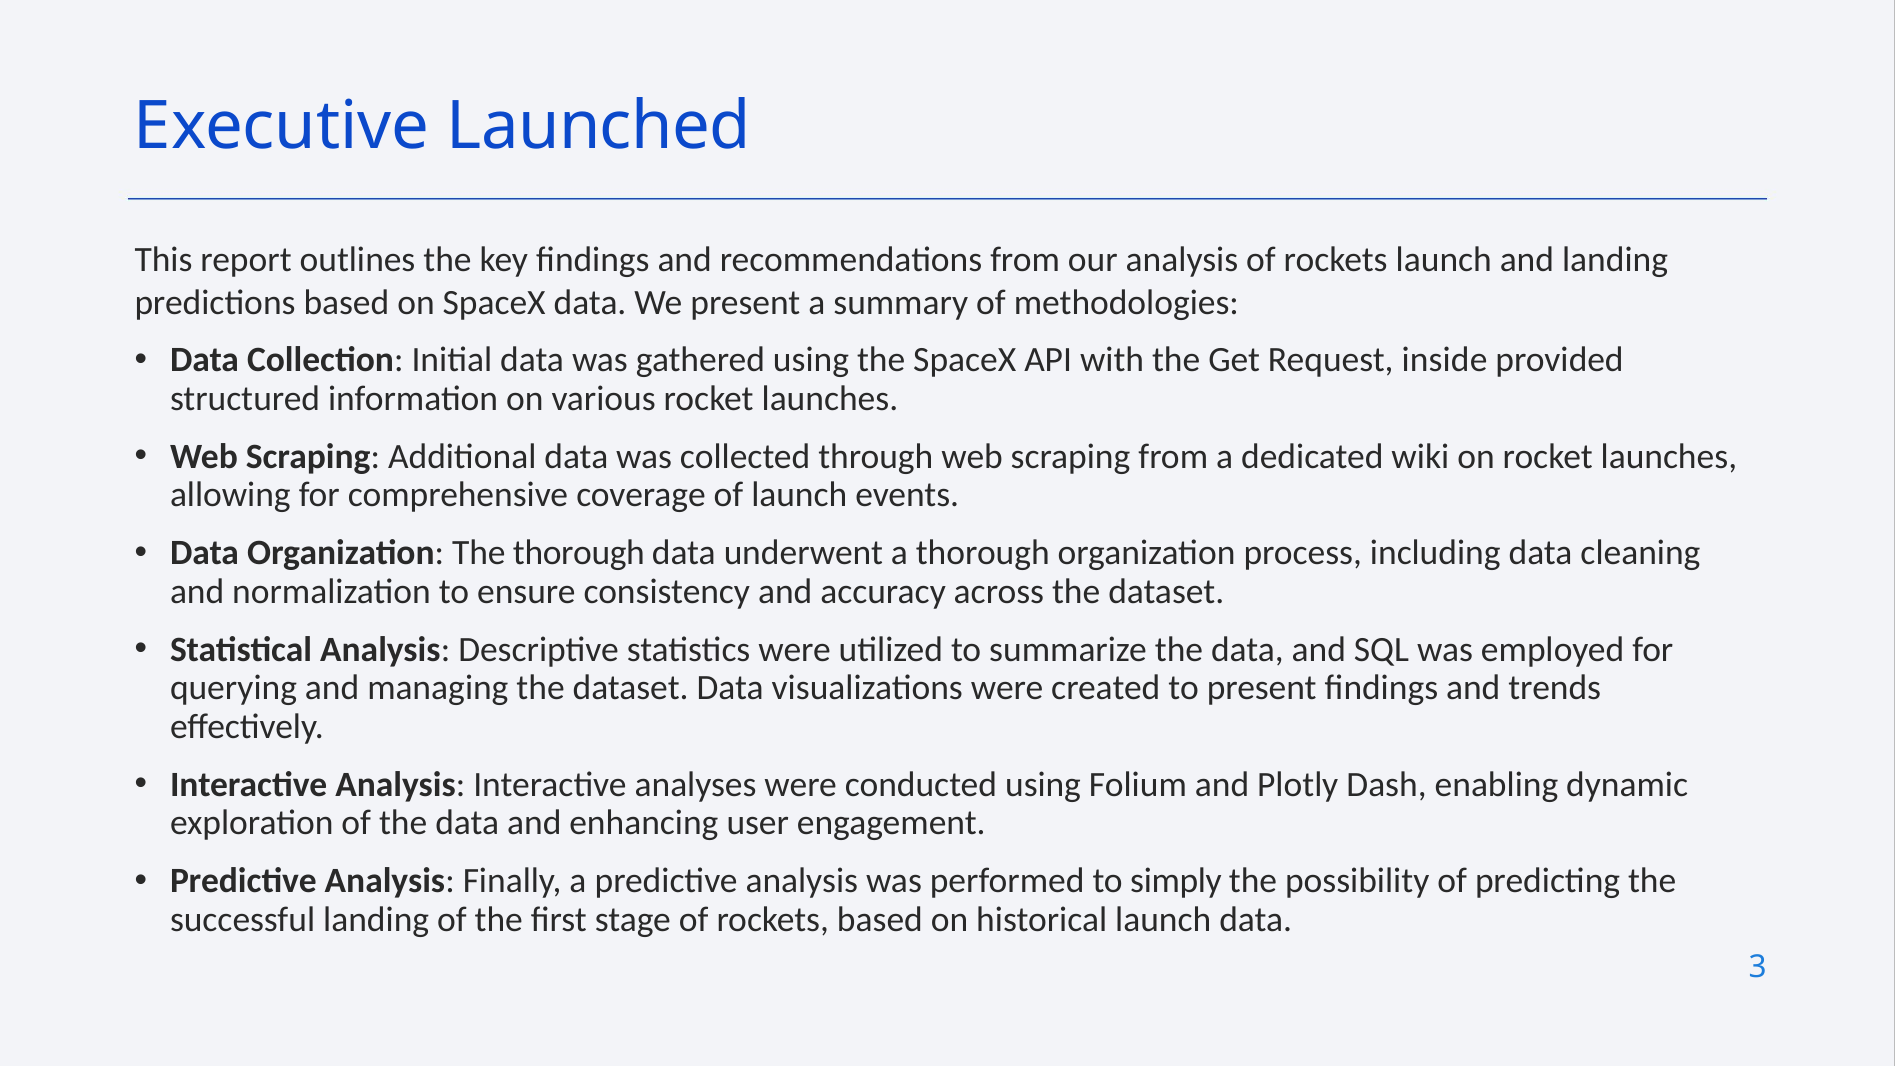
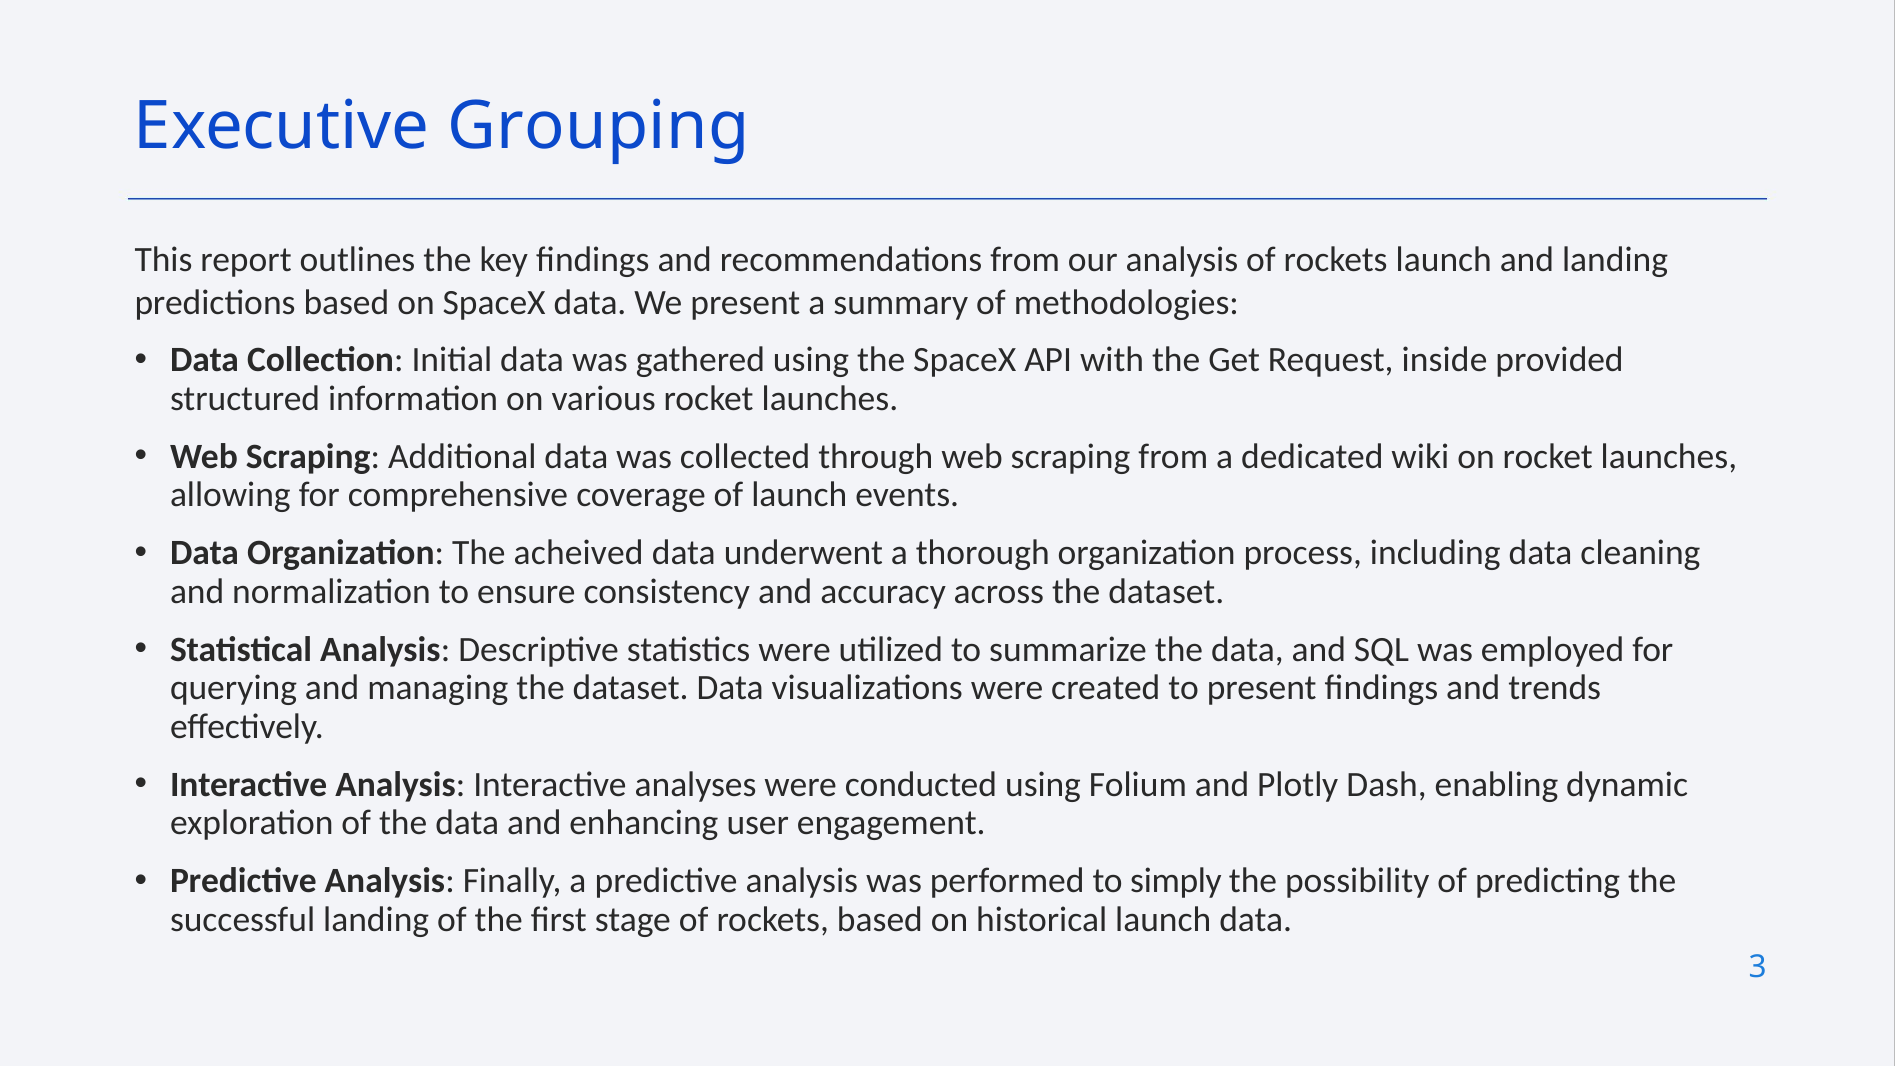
Launched: Launched -> Grouping
The thorough: thorough -> acheived
